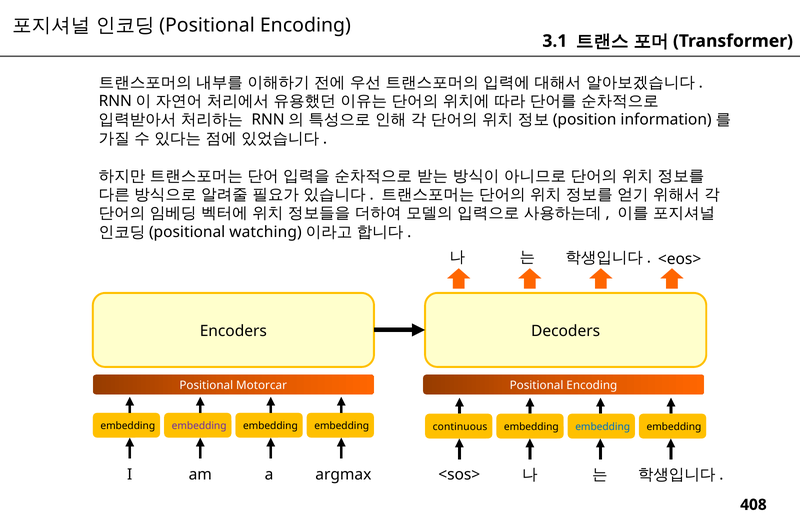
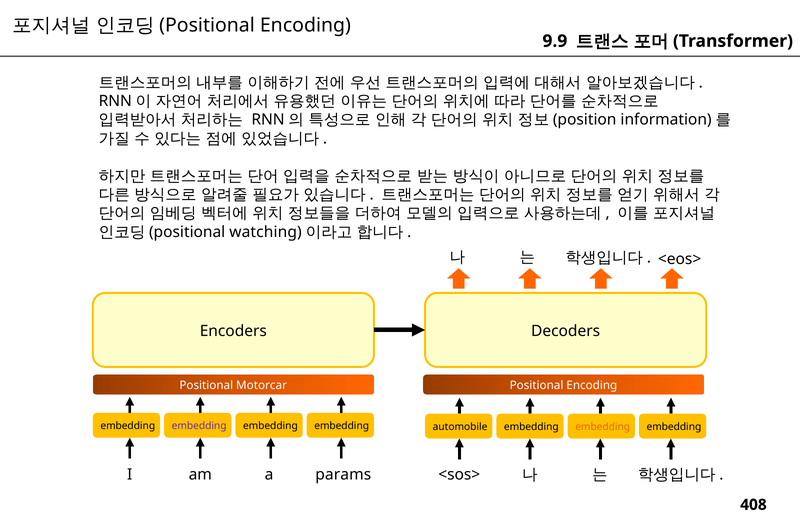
3.1: 3.1 -> 9.9
continuous: continuous -> automobile
embedding at (603, 426) colour: blue -> orange
argmax: argmax -> params
